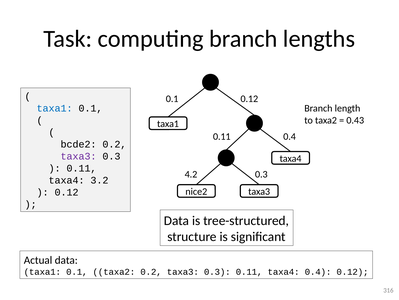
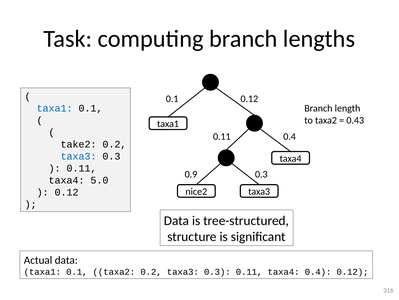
bcde2: bcde2 -> take2
taxa3 at (79, 156) colour: purple -> blue
4.2: 4.2 -> 0.9
3.2: 3.2 -> 5.0
